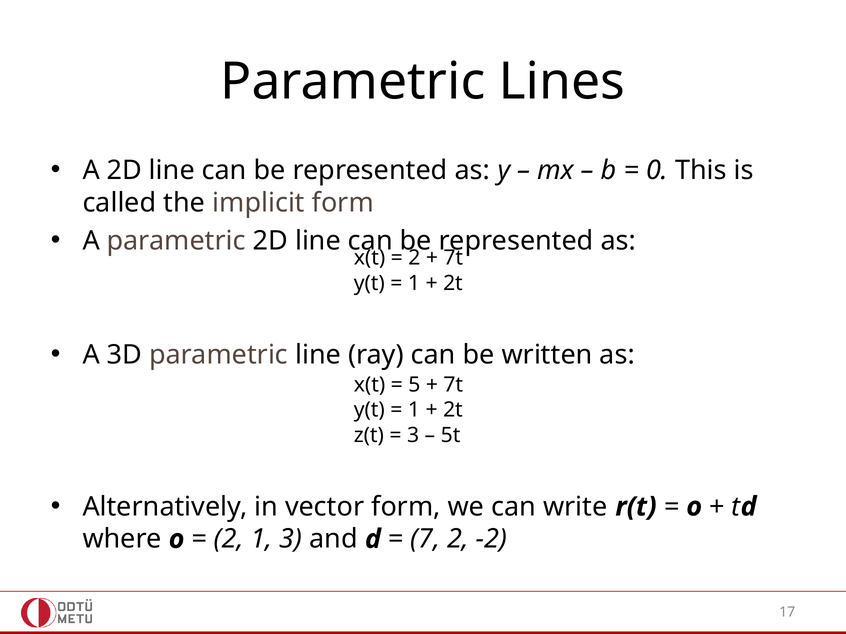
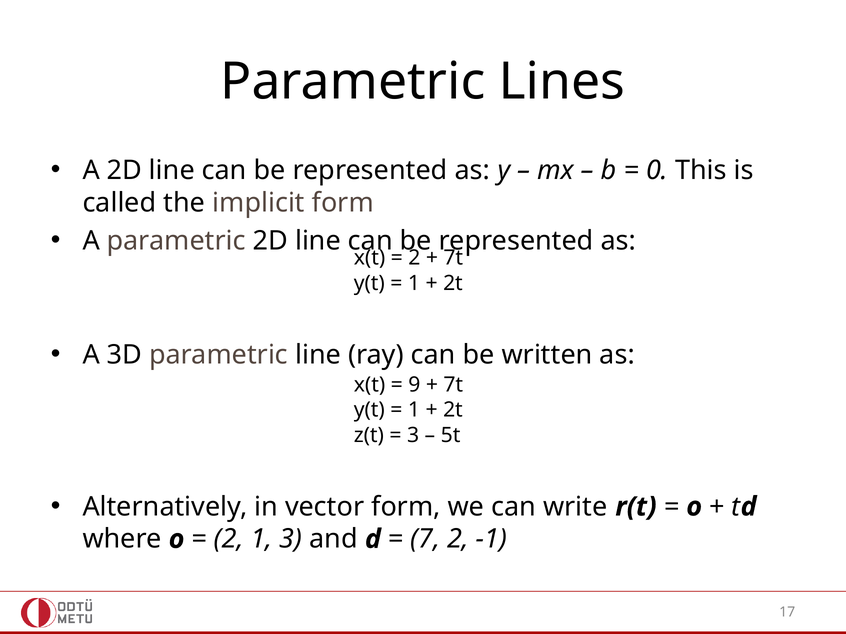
5: 5 -> 9
-2: -2 -> -1
